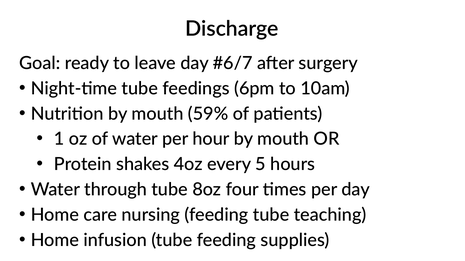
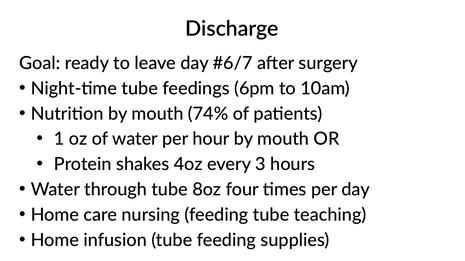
59%: 59% -> 74%
5: 5 -> 3
